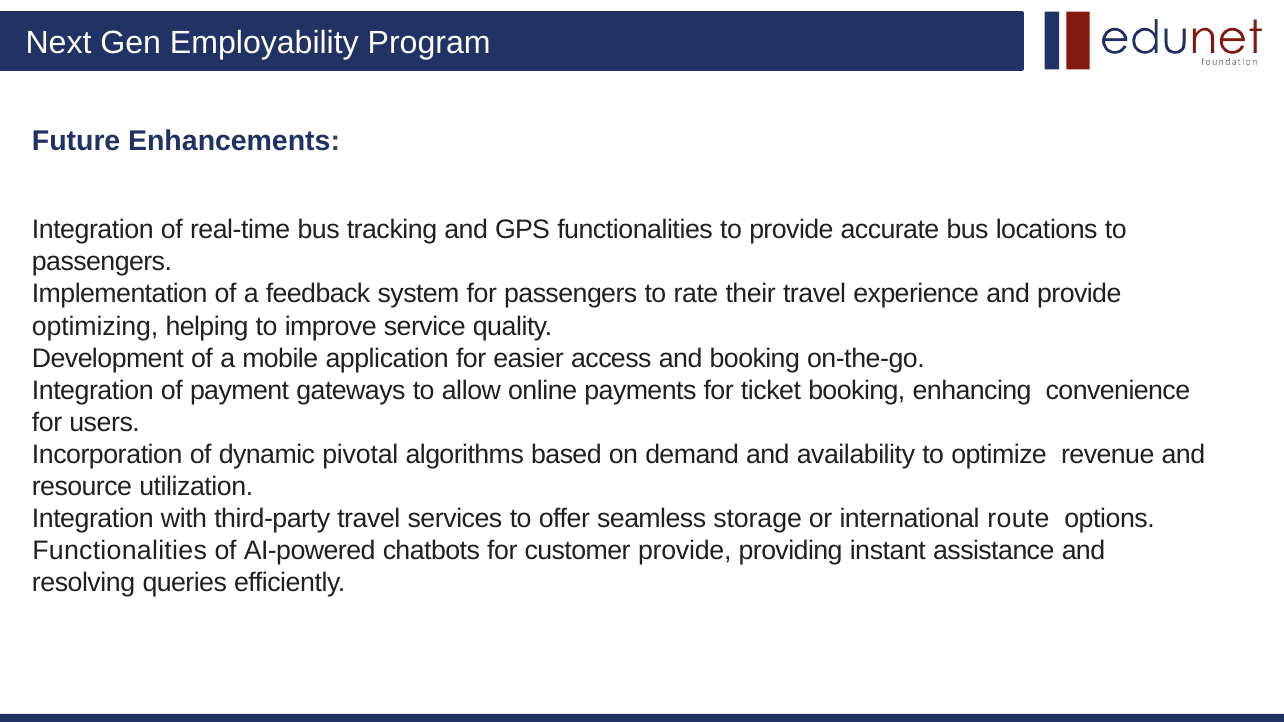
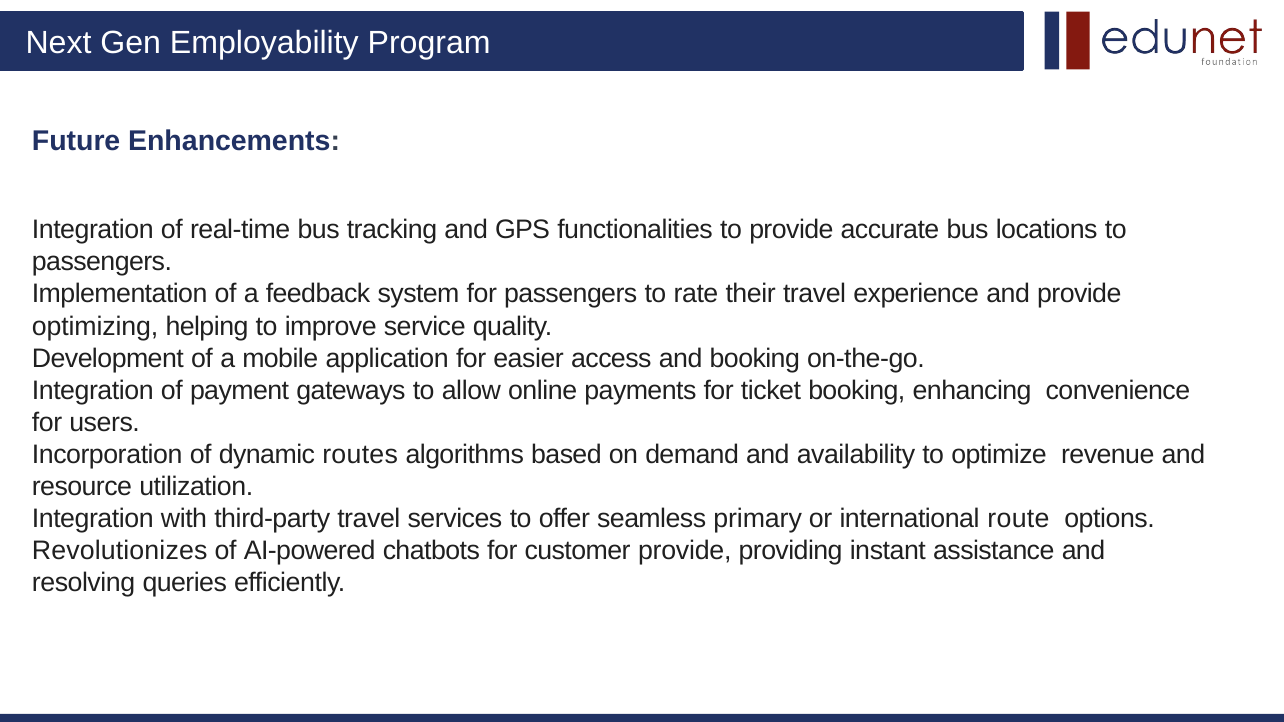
pivotal: pivotal -> routes
storage: storage -> primary
Functionalities at (120, 551): Functionalities -> Revolutionizes
